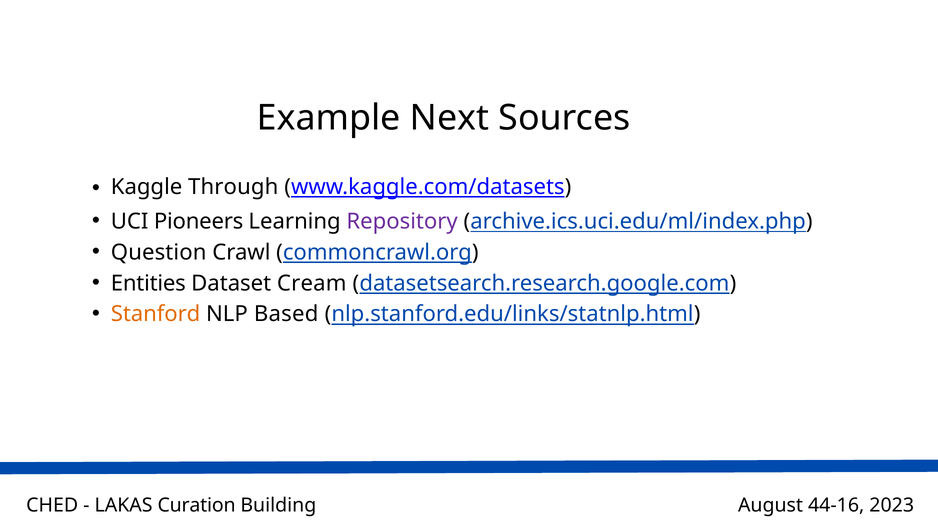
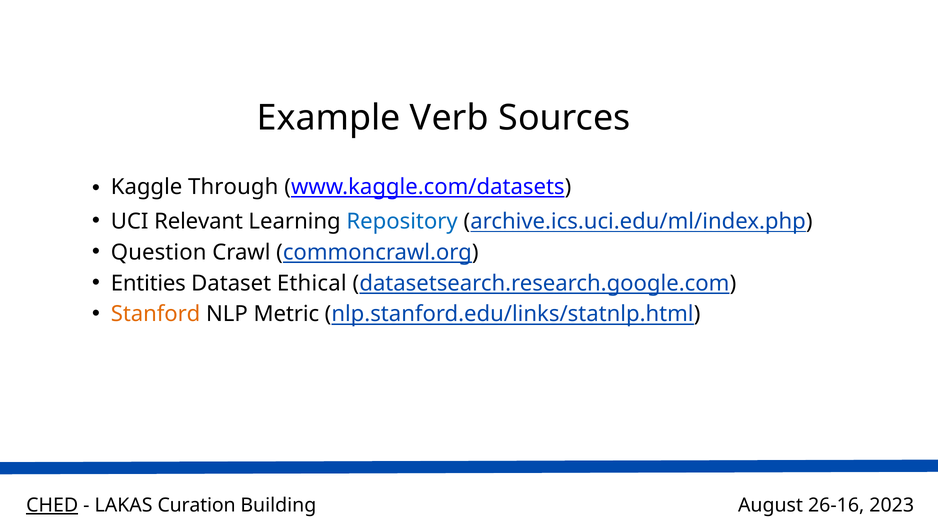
Next: Next -> Verb
Pioneers: Pioneers -> Relevant
Repository colour: purple -> blue
Cream: Cream -> Ethical
Based: Based -> Metric
CHED underline: none -> present
44-16: 44-16 -> 26-16
